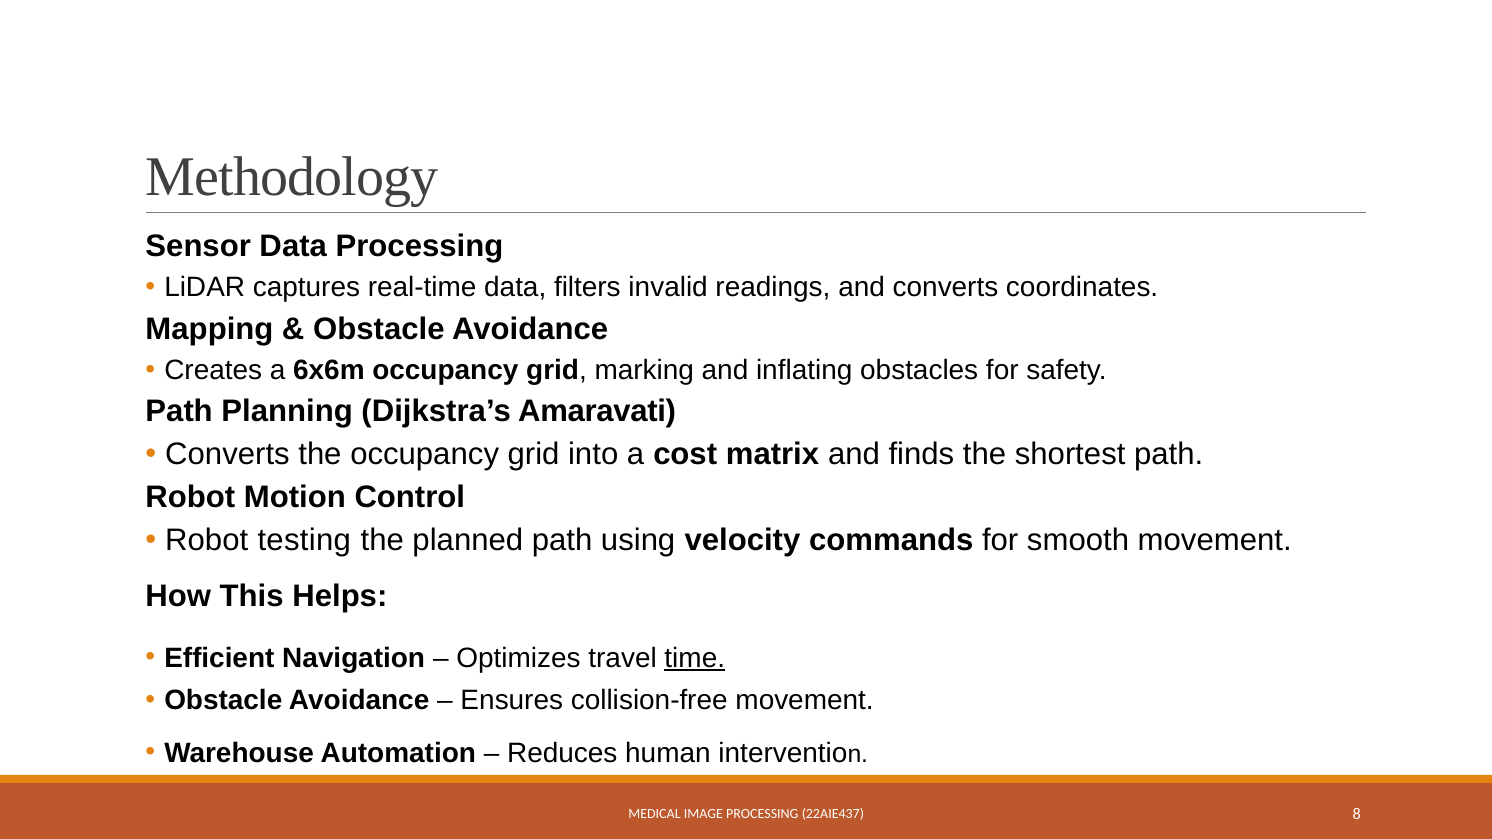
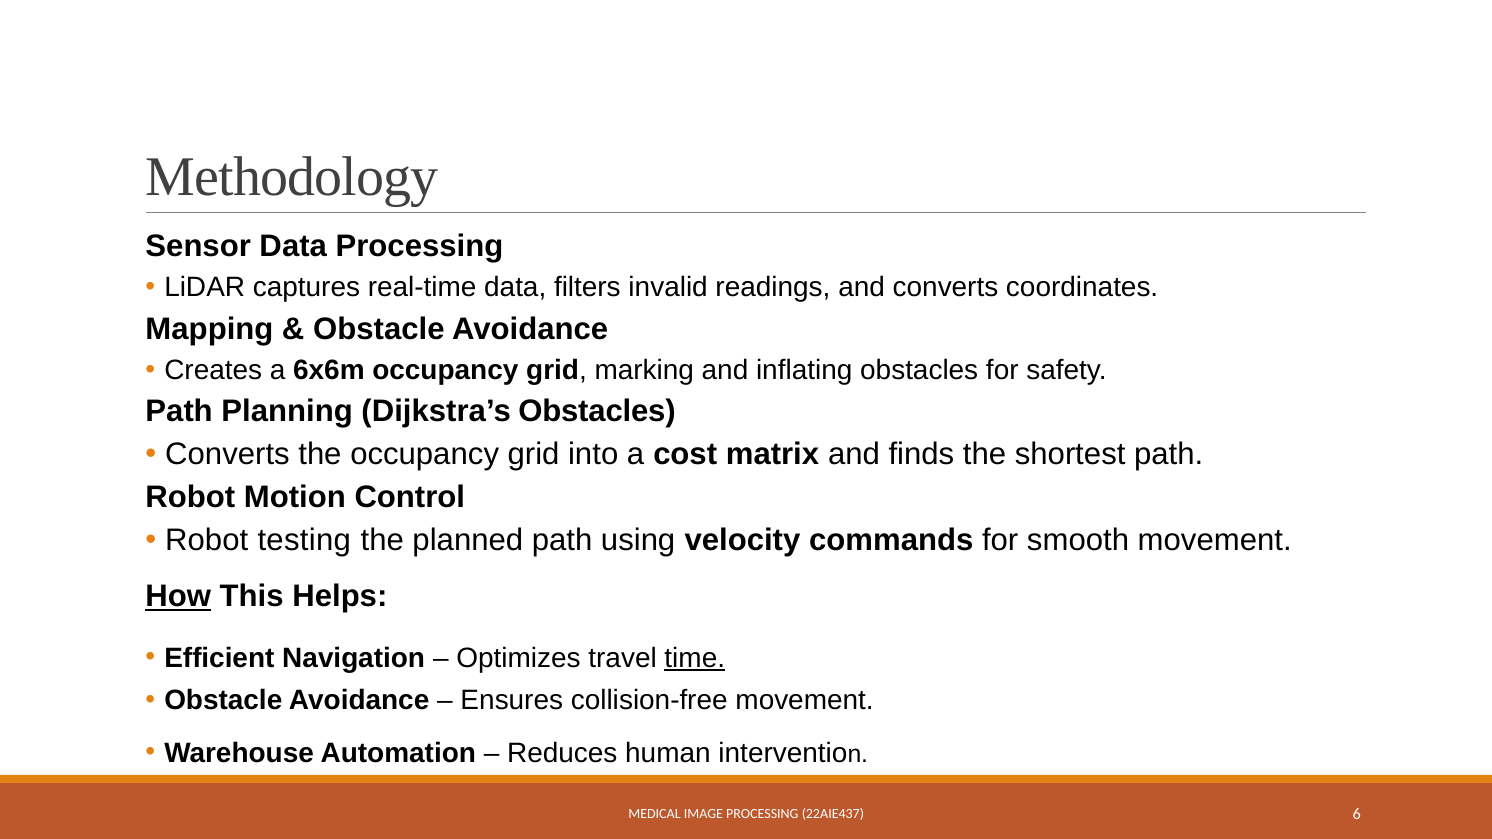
Dijkstra’s Amaravati: Amaravati -> Obstacles
How underline: none -> present
8: 8 -> 6
